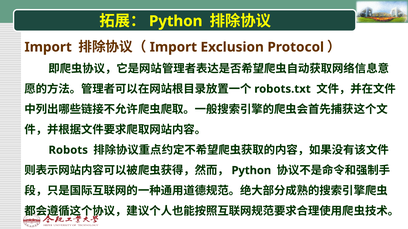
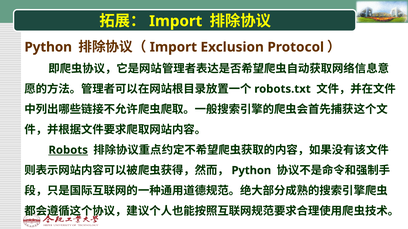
Python at (176, 21): Python -> Import
Import at (48, 47): Import -> Python
Robots underline: none -> present
